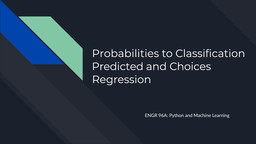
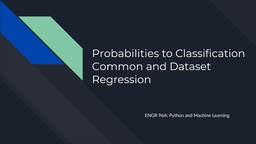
Predicted: Predicted -> Common
Choices: Choices -> Dataset
